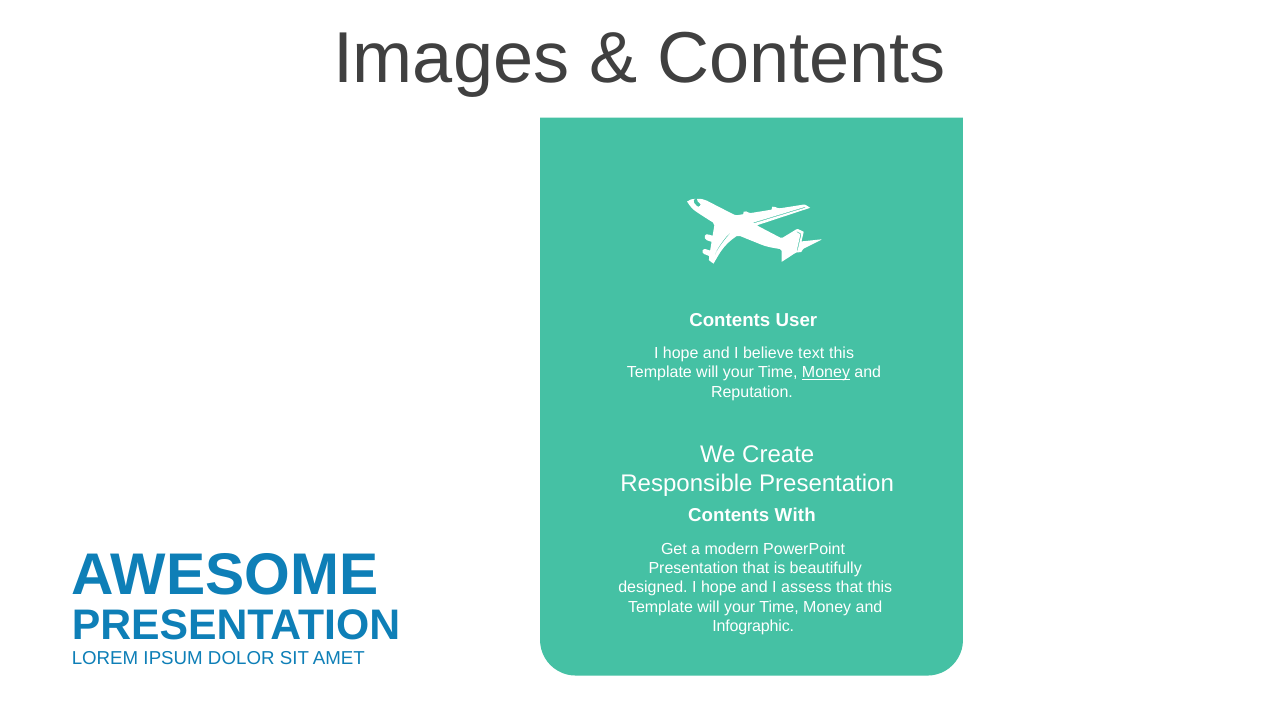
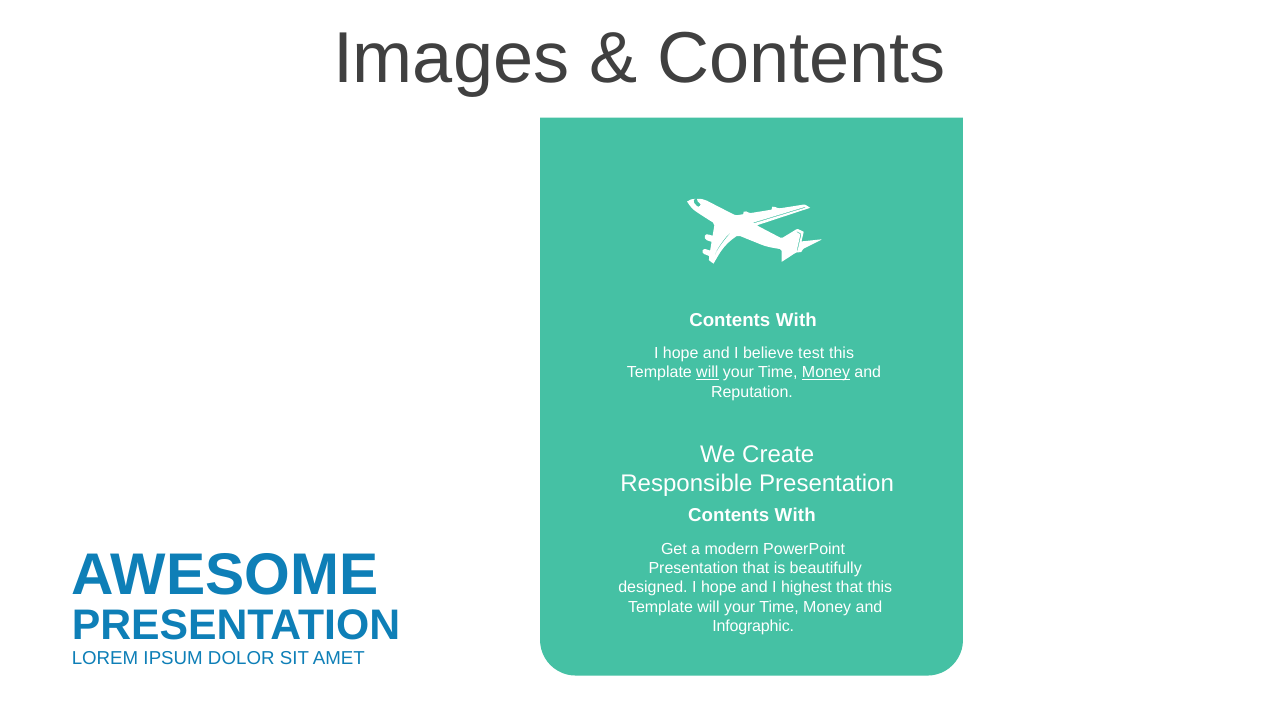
User at (796, 320): User -> With
text: text -> test
will at (707, 373) underline: none -> present
assess: assess -> highest
